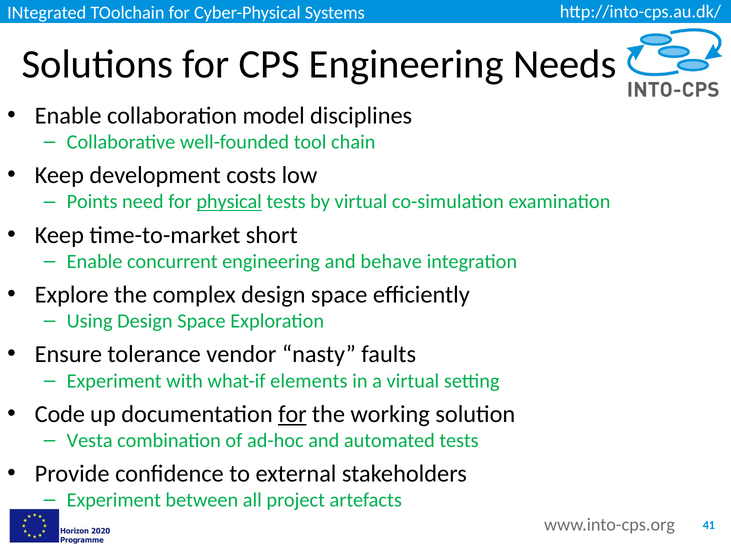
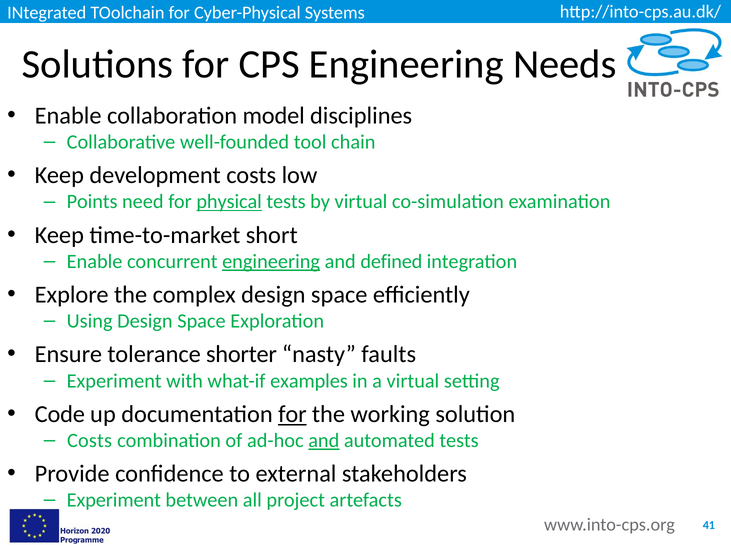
engineering at (271, 262) underline: none -> present
behave: behave -> defined
vendor: vendor -> shorter
elements: elements -> examples
Vesta at (90, 441): Vesta -> Costs
and at (324, 441) underline: none -> present
